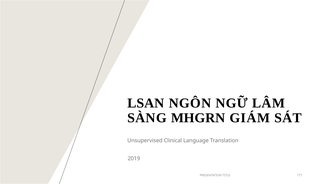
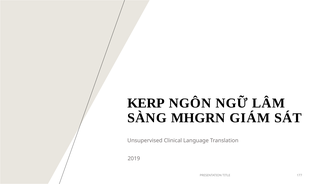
LSAN: LSAN -> KERP
